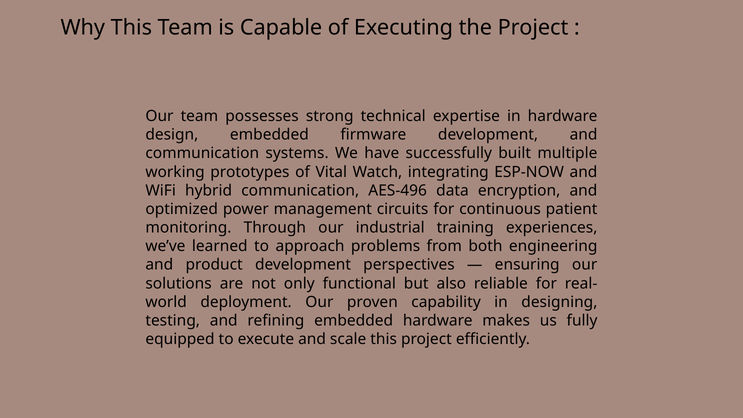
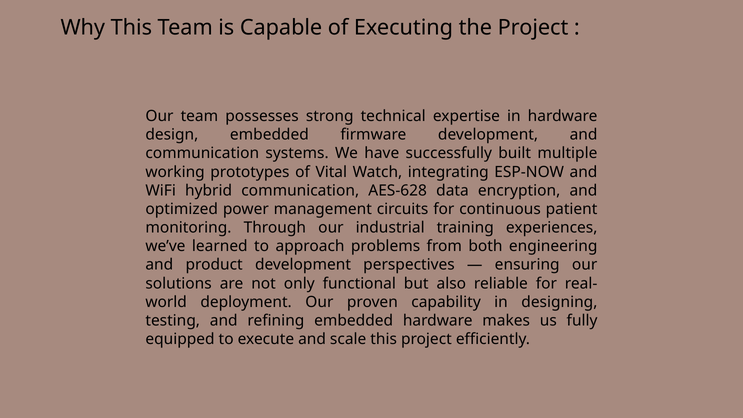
AES-496: AES-496 -> AES-628
